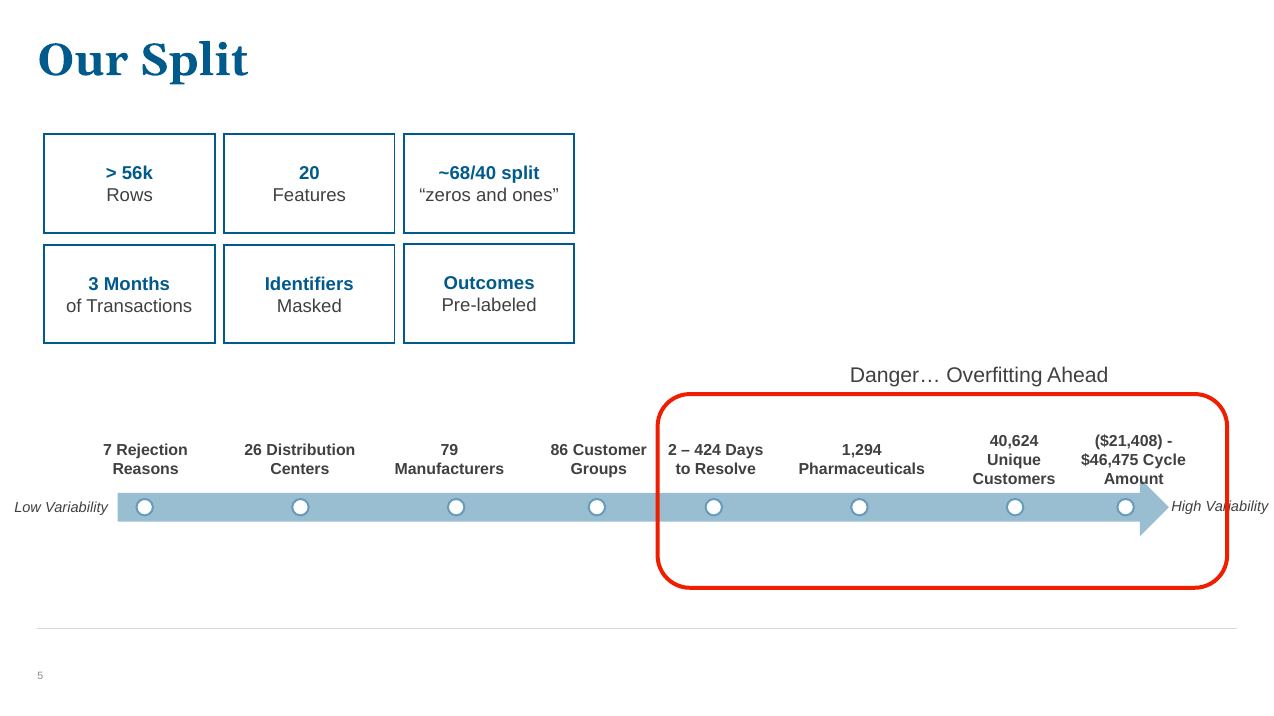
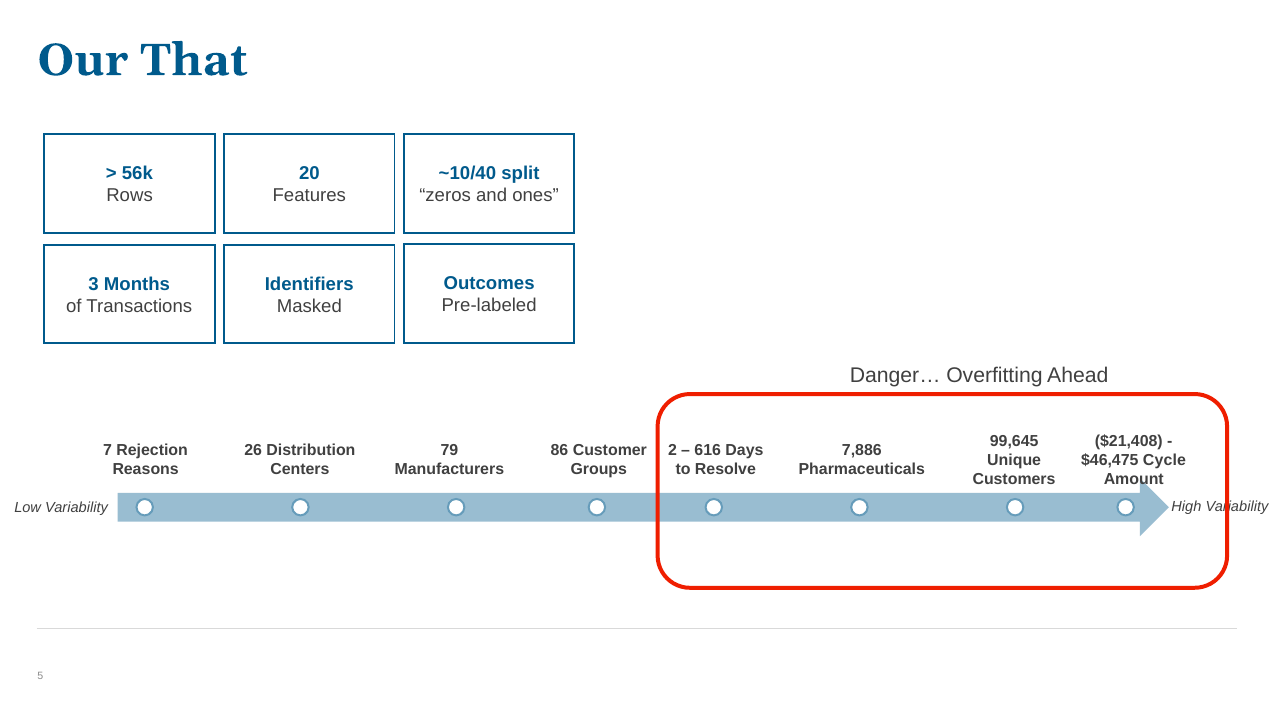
Our Split: Split -> That
~68/40: ~68/40 -> ~10/40
40,624: 40,624 -> 99,645
424: 424 -> 616
1,294: 1,294 -> 7,886
